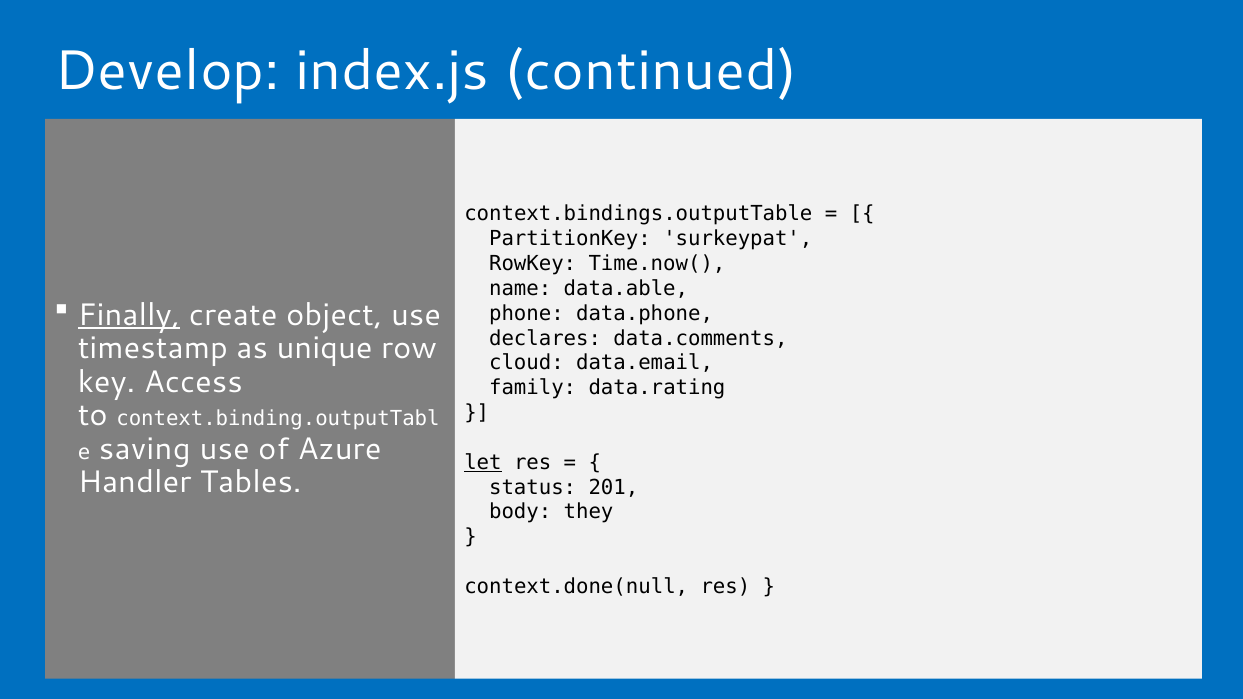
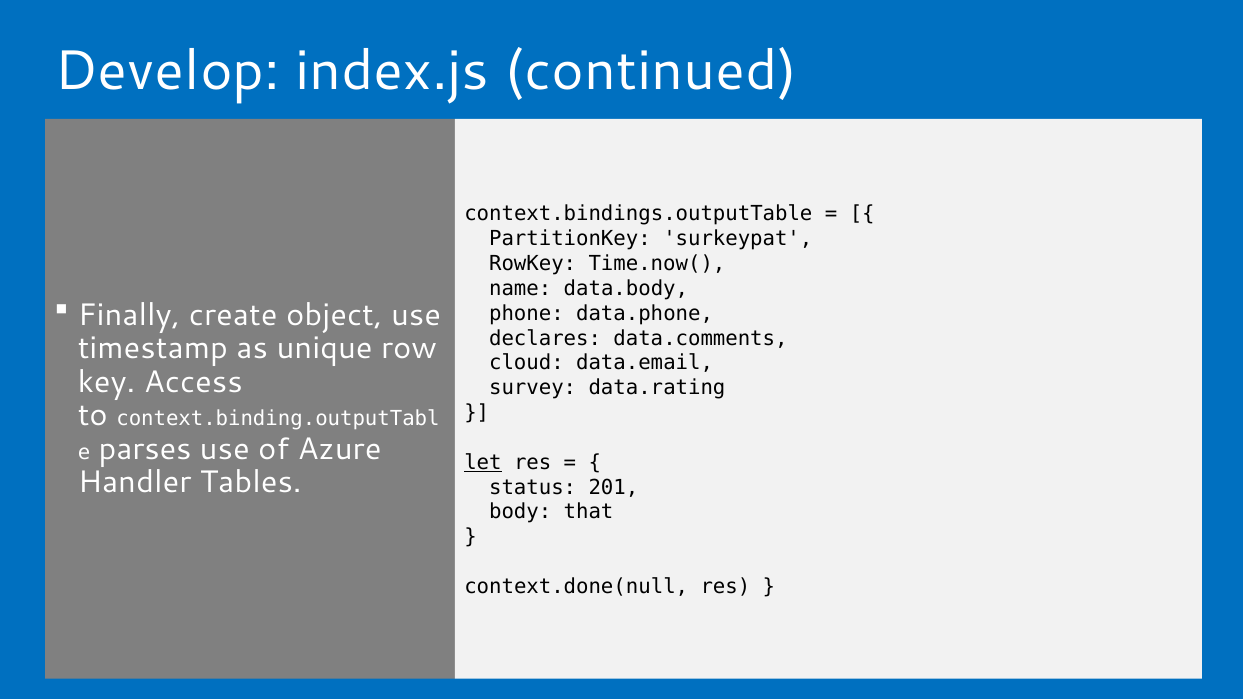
data.able: data.able -> data.body
Finally underline: present -> none
family: family -> survey
saving: saving -> parses
they: they -> that
